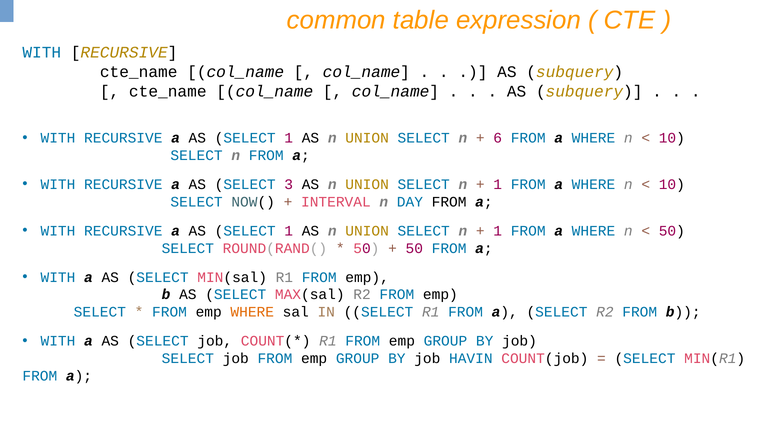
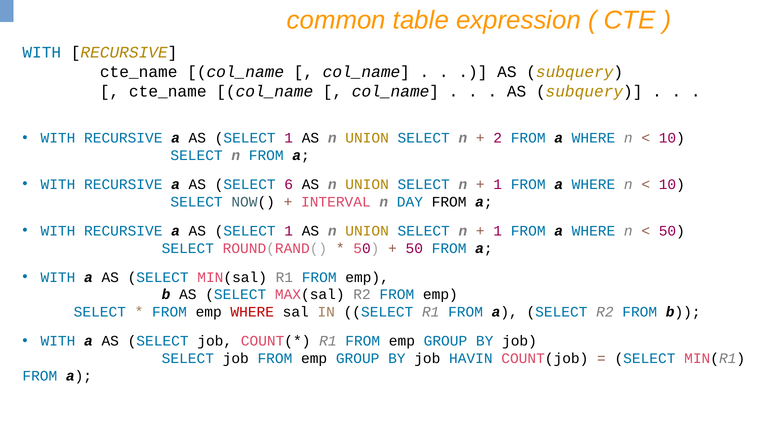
6: 6 -> 2
3: 3 -> 6
WHERE at (252, 312) colour: orange -> red
